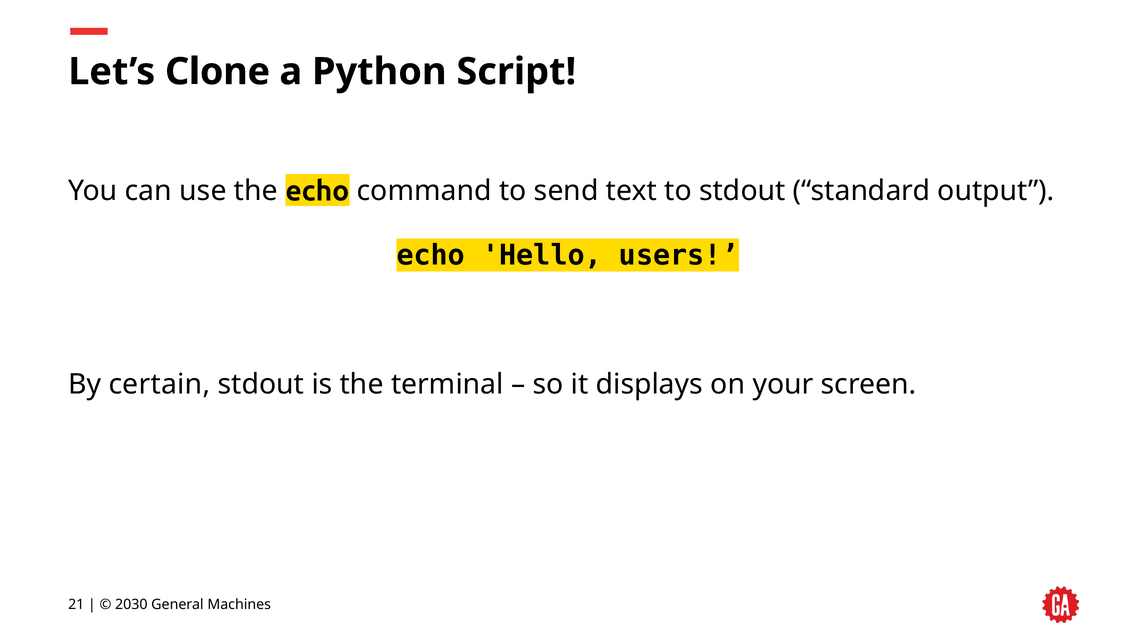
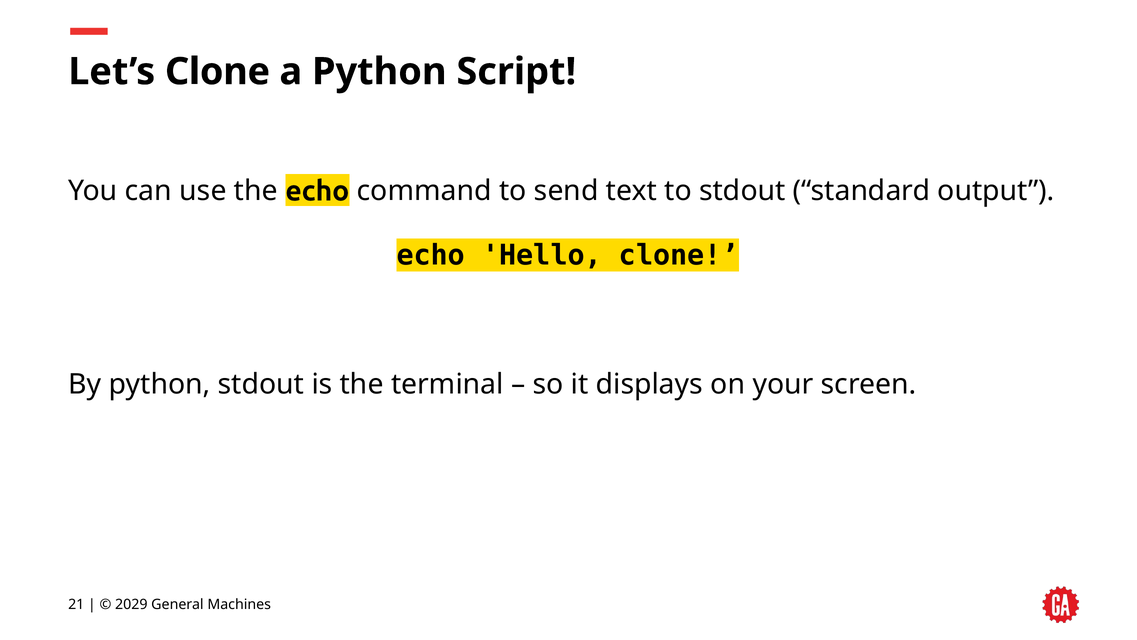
Hello users: users -> clone
By certain: certain -> python
2030: 2030 -> 2029
